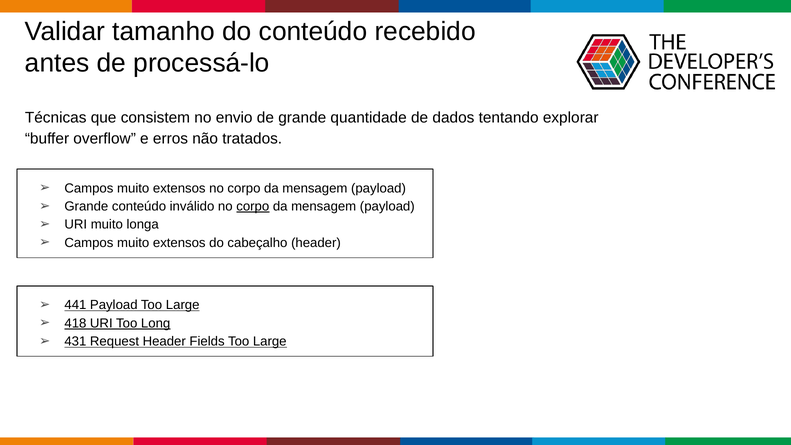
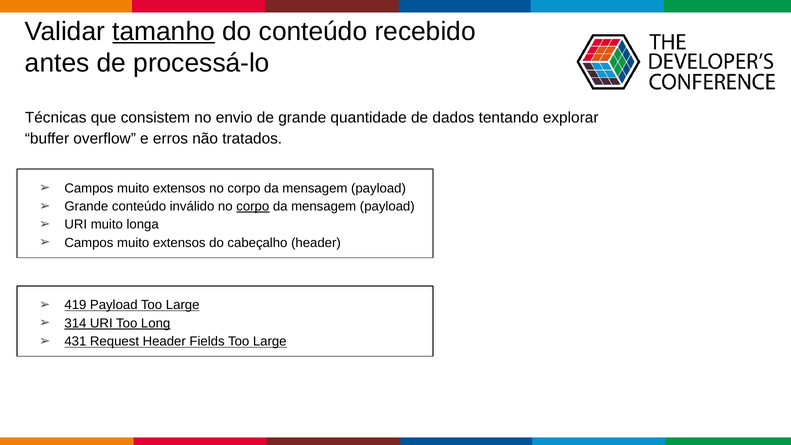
tamanho underline: none -> present
441: 441 -> 419
418: 418 -> 314
